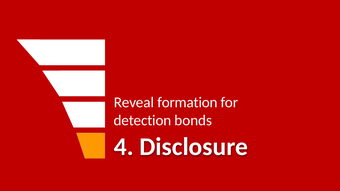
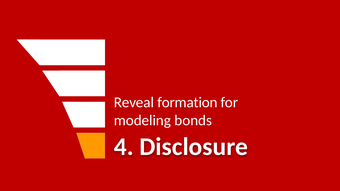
detection: detection -> modeling
